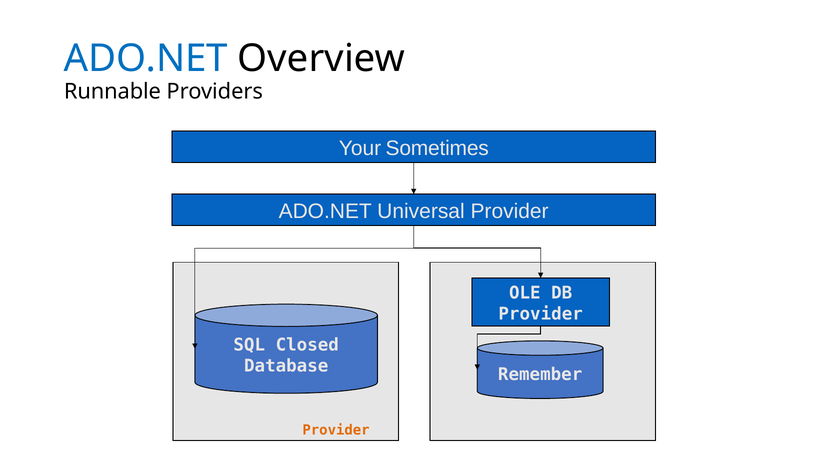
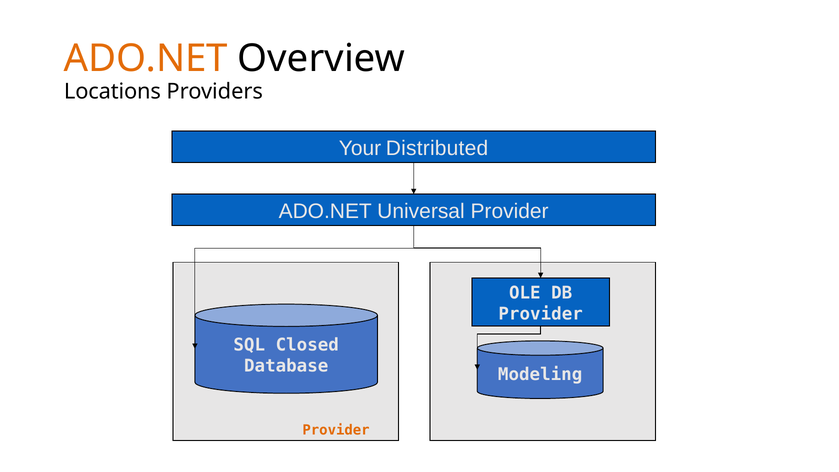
ADO.NET at (146, 59) colour: blue -> orange
Runnable: Runnable -> Locations
Sometimes: Sometimes -> Distributed
Remember: Remember -> Modeling
